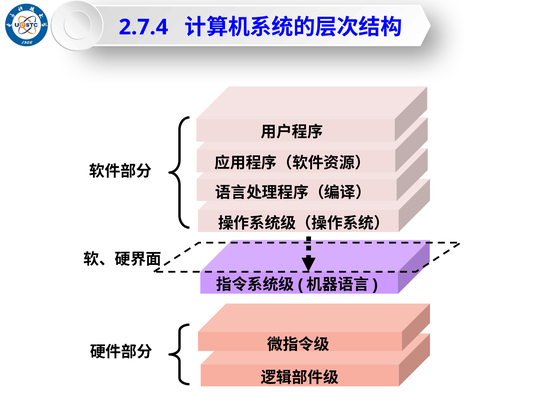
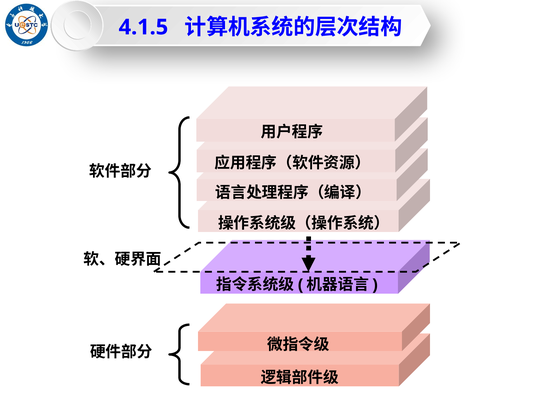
2.7.4: 2.7.4 -> 4.1.5
